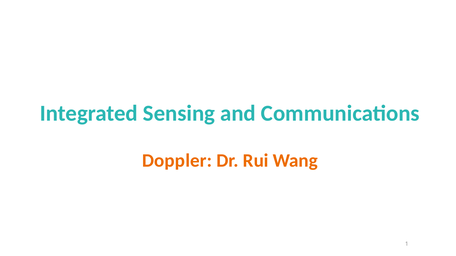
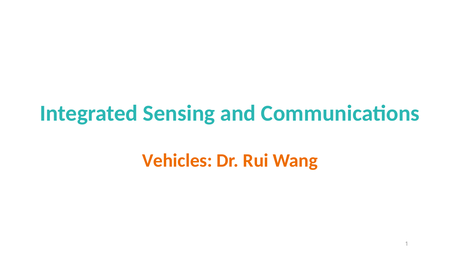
Doppler: Doppler -> Vehicles
